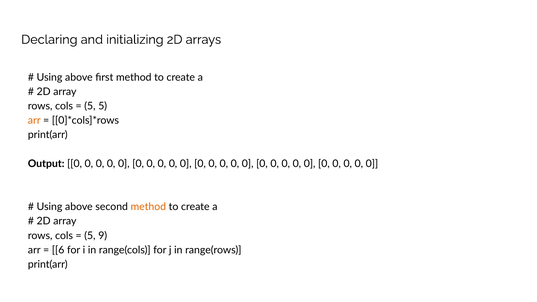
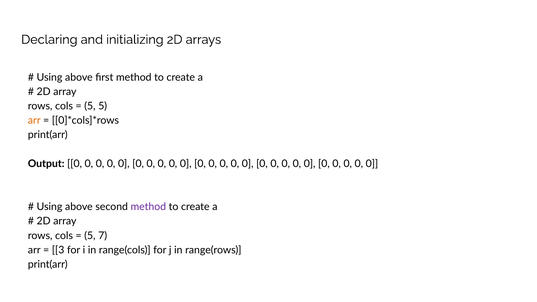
method at (148, 207) colour: orange -> purple
9: 9 -> 7
6: 6 -> 3
